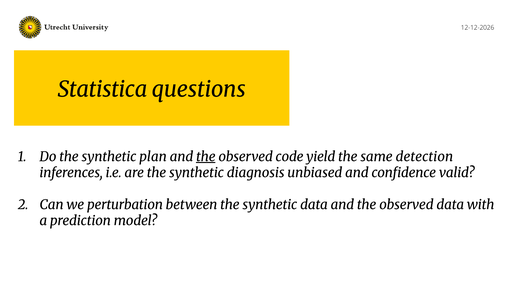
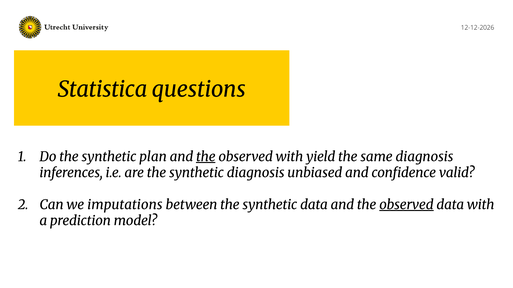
observed code: code -> with
same detection: detection -> diagnosis
perturbation: perturbation -> imputations
observed at (406, 205) underline: none -> present
